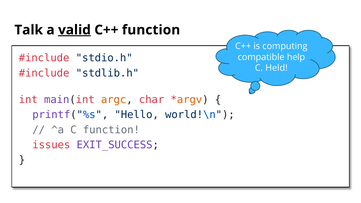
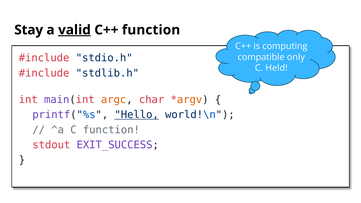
Talk: Talk -> Stay
help: help -> only
Hello underline: none -> present
issues: issues -> stdout
